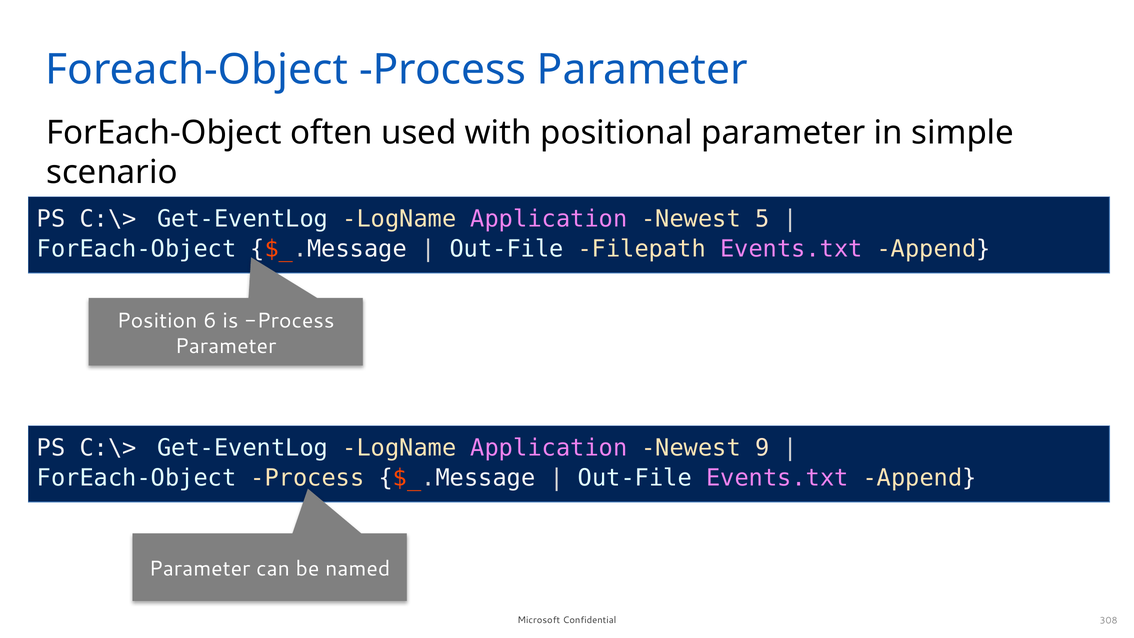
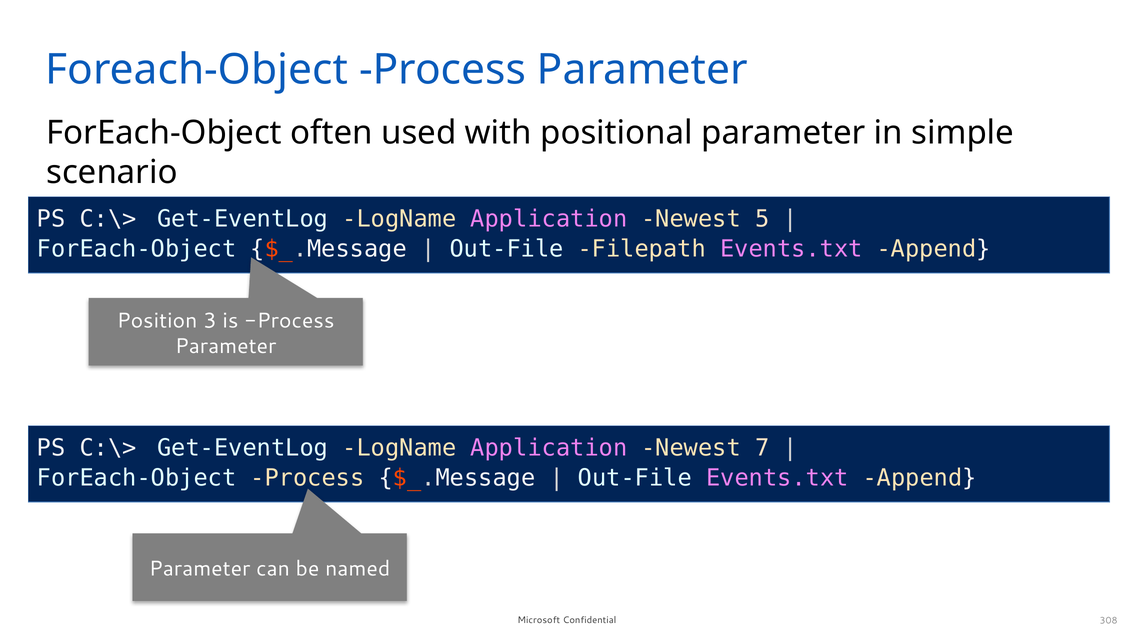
6: 6 -> 3
9: 9 -> 7
